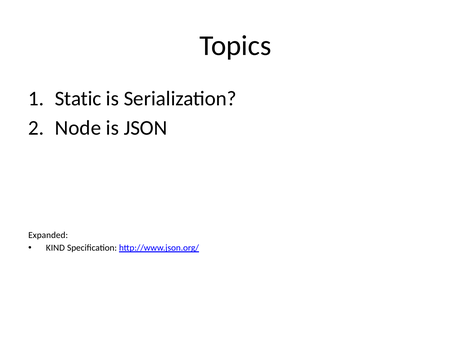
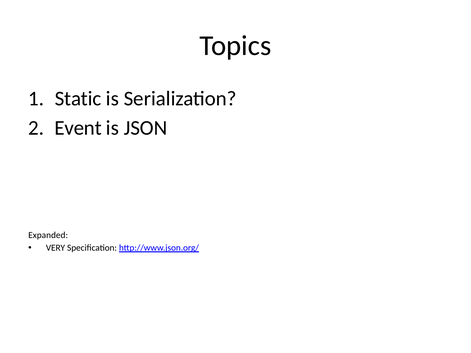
Node: Node -> Event
KIND: KIND -> VERY
